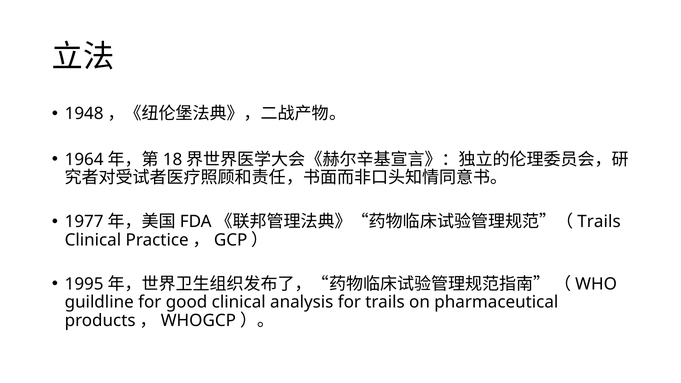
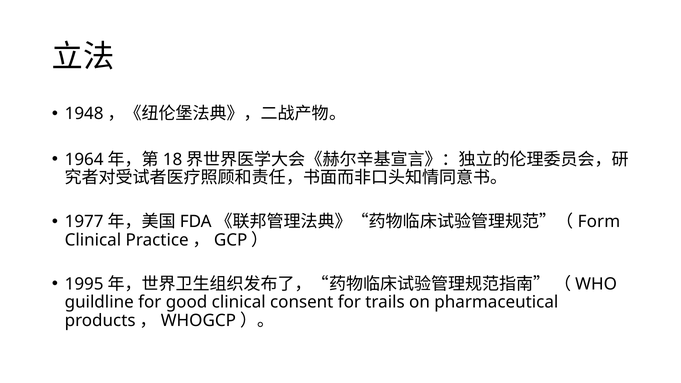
Trails at (599, 222): Trails -> Form
analysis: analysis -> consent
